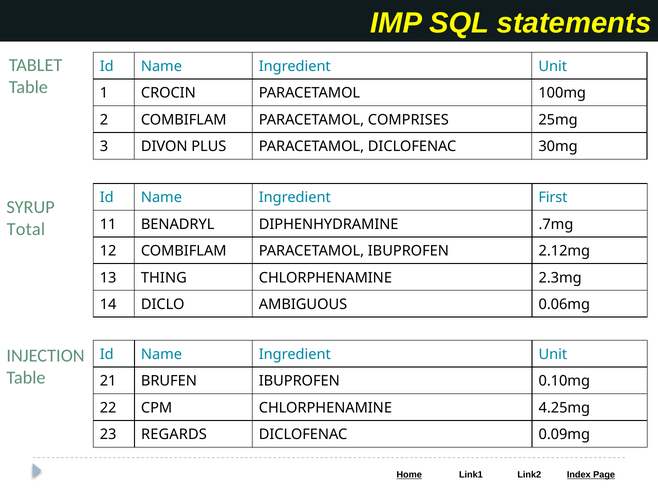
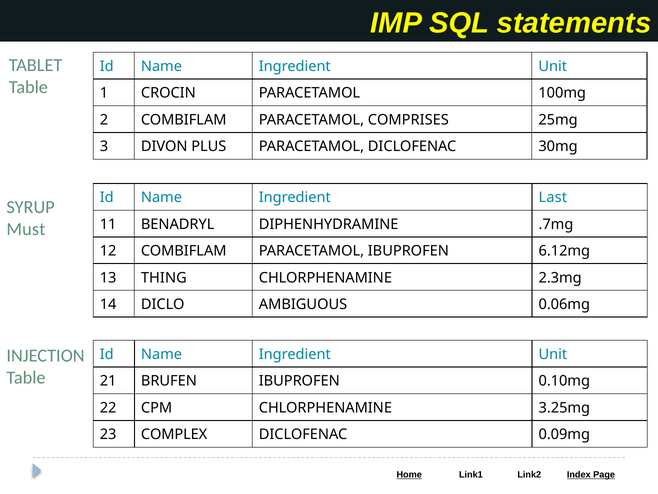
First: First -> Last
Total: Total -> Must
2.12mg: 2.12mg -> 6.12mg
4.25mg: 4.25mg -> 3.25mg
REGARDS: REGARDS -> COMPLEX
